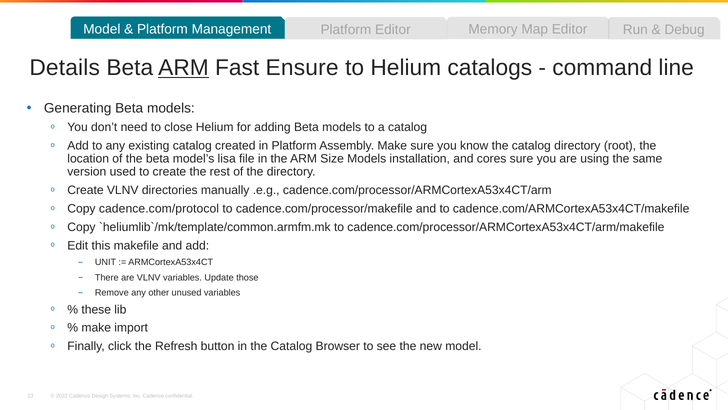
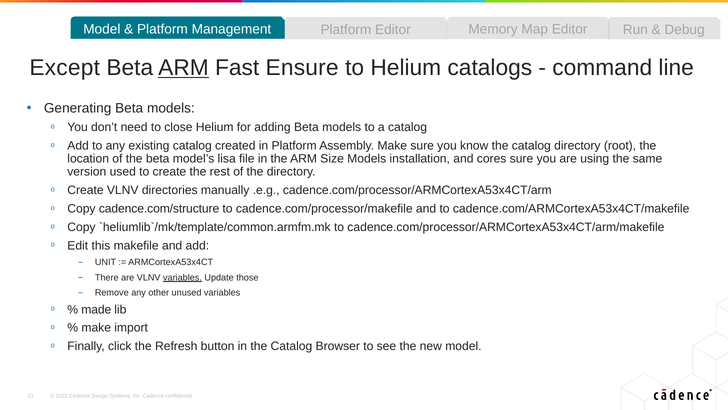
Details: Details -> Except
cadence.com/protocol: cadence.com/protocol -> cadence.com/structure
variables at (182, 277) underline: none -> present
these: these -> made
